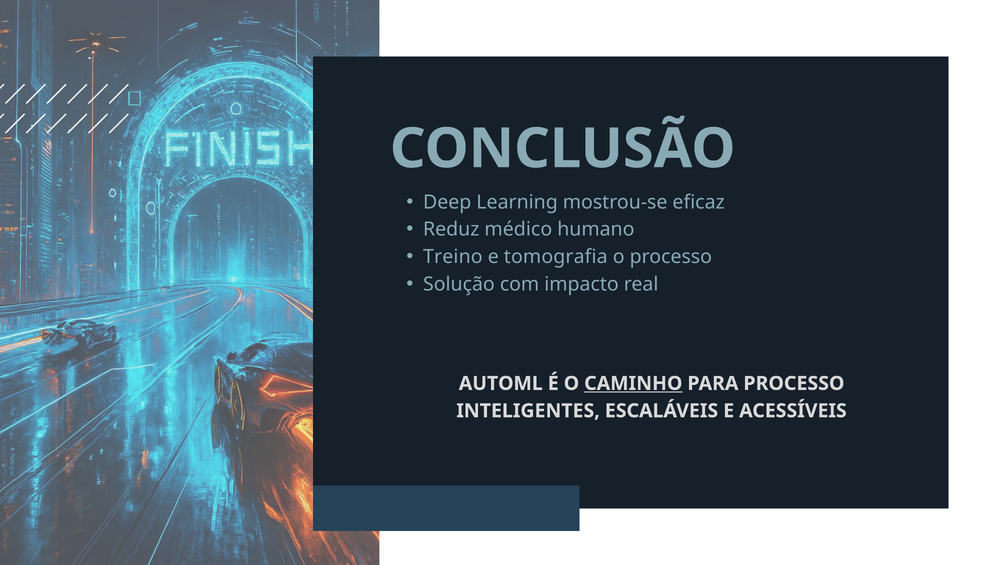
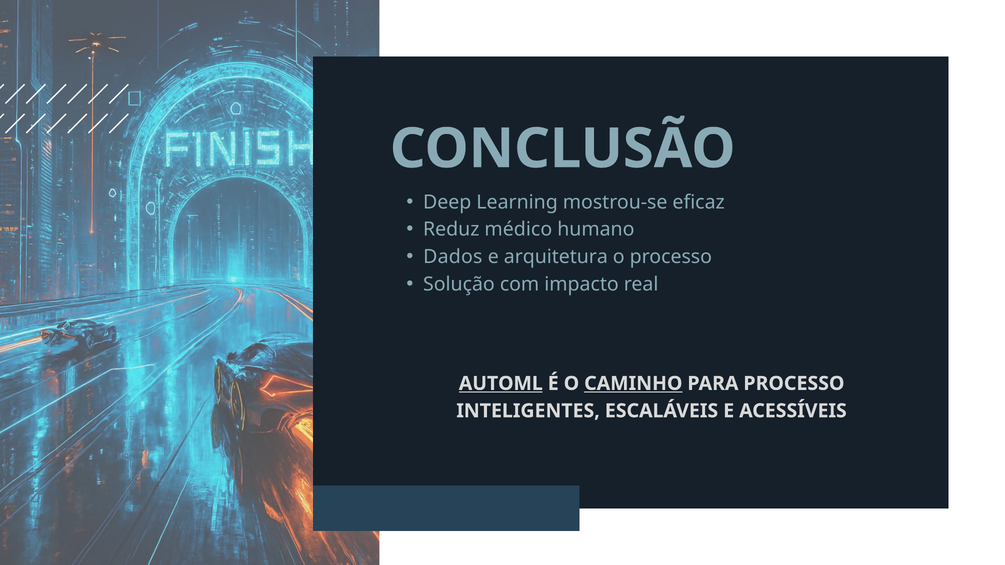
Treino: Treino -> Dados
tomografia: tomografia -> arquitetura
AUTOML underline: none -> present
